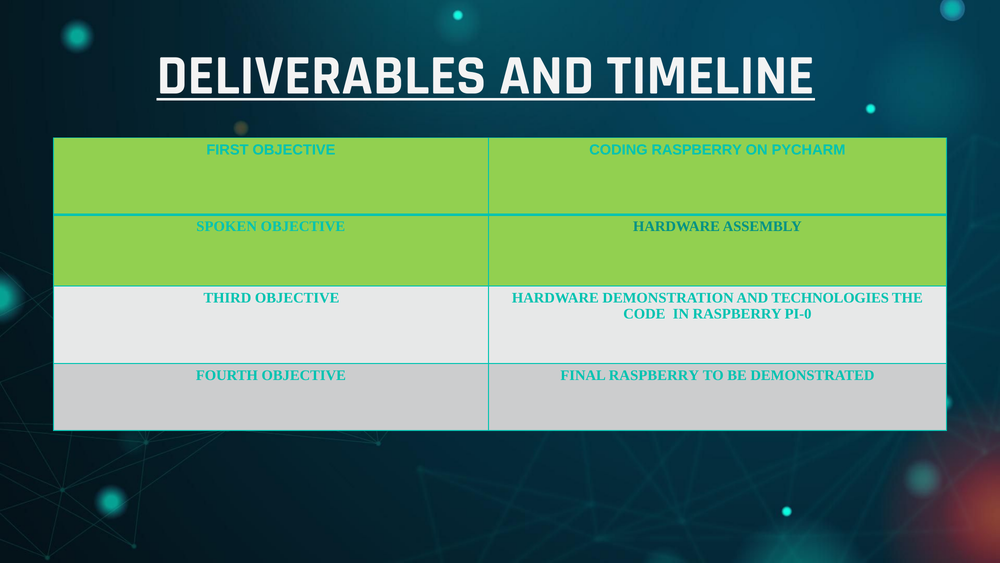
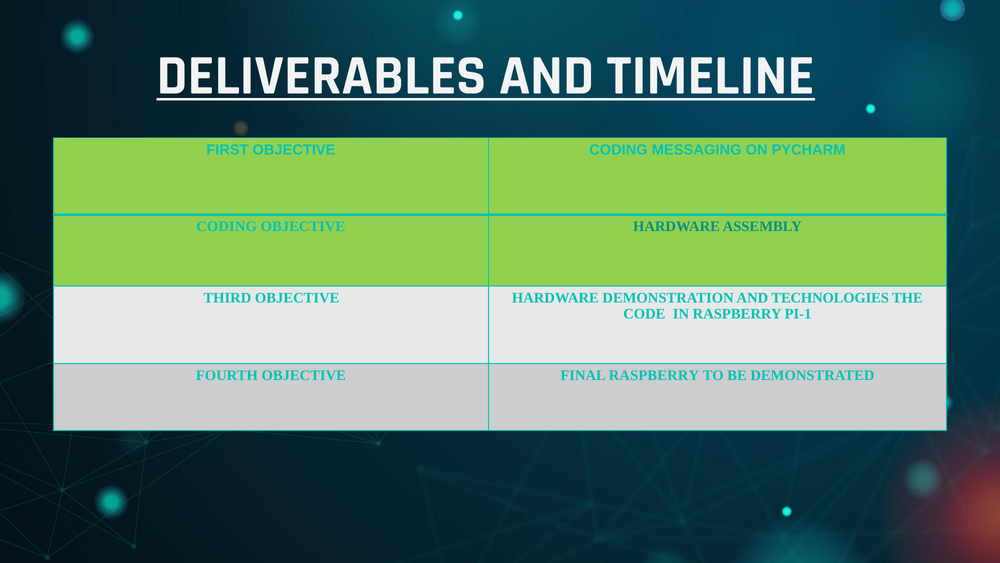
CODING RASPBERRY: RASPBERRY -> MESSAGING
SPOKEN at (227, 226): SPOKEN -> CODING
PI-0: PI-0 -> PI-1
